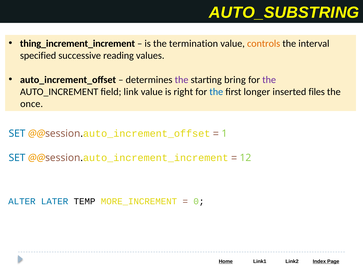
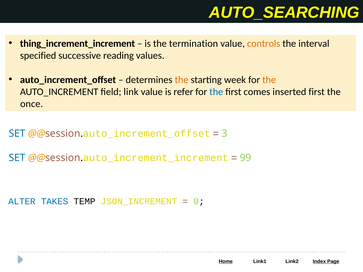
AUTO_SUBSTRING: AUTO_SUBSTRING -> AUTO_SEARCHING
the at (182, 80) colour: purple -> orange
bring: bring -> week
the at (269, 80) colour: purple -> orange
right: right -> refer
longer: longer -> comes
inserted files: files -> first
1: 1 -> 3
12: 12 -> 99
LATER: LATER -> TAKES
MORE_INCREMENT: MORE_INCREMENT -> JSON_INCREMENT
